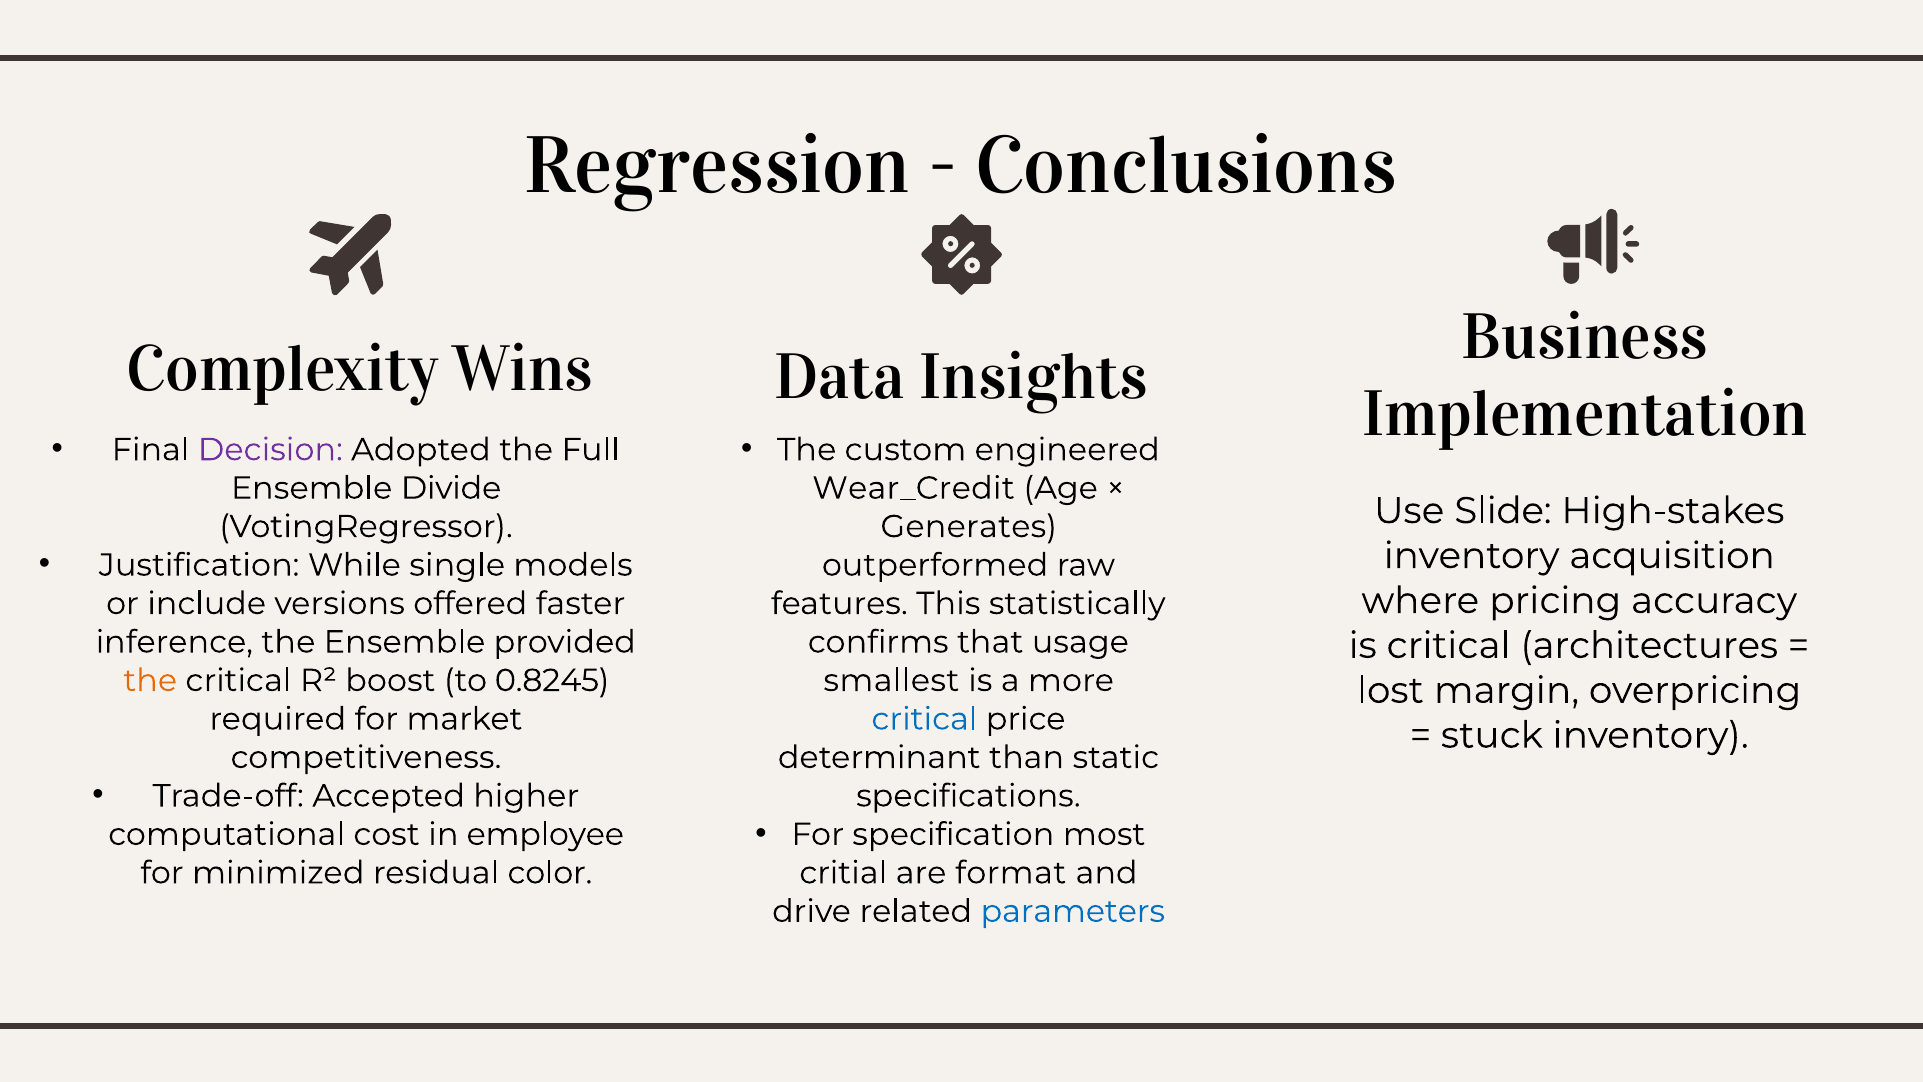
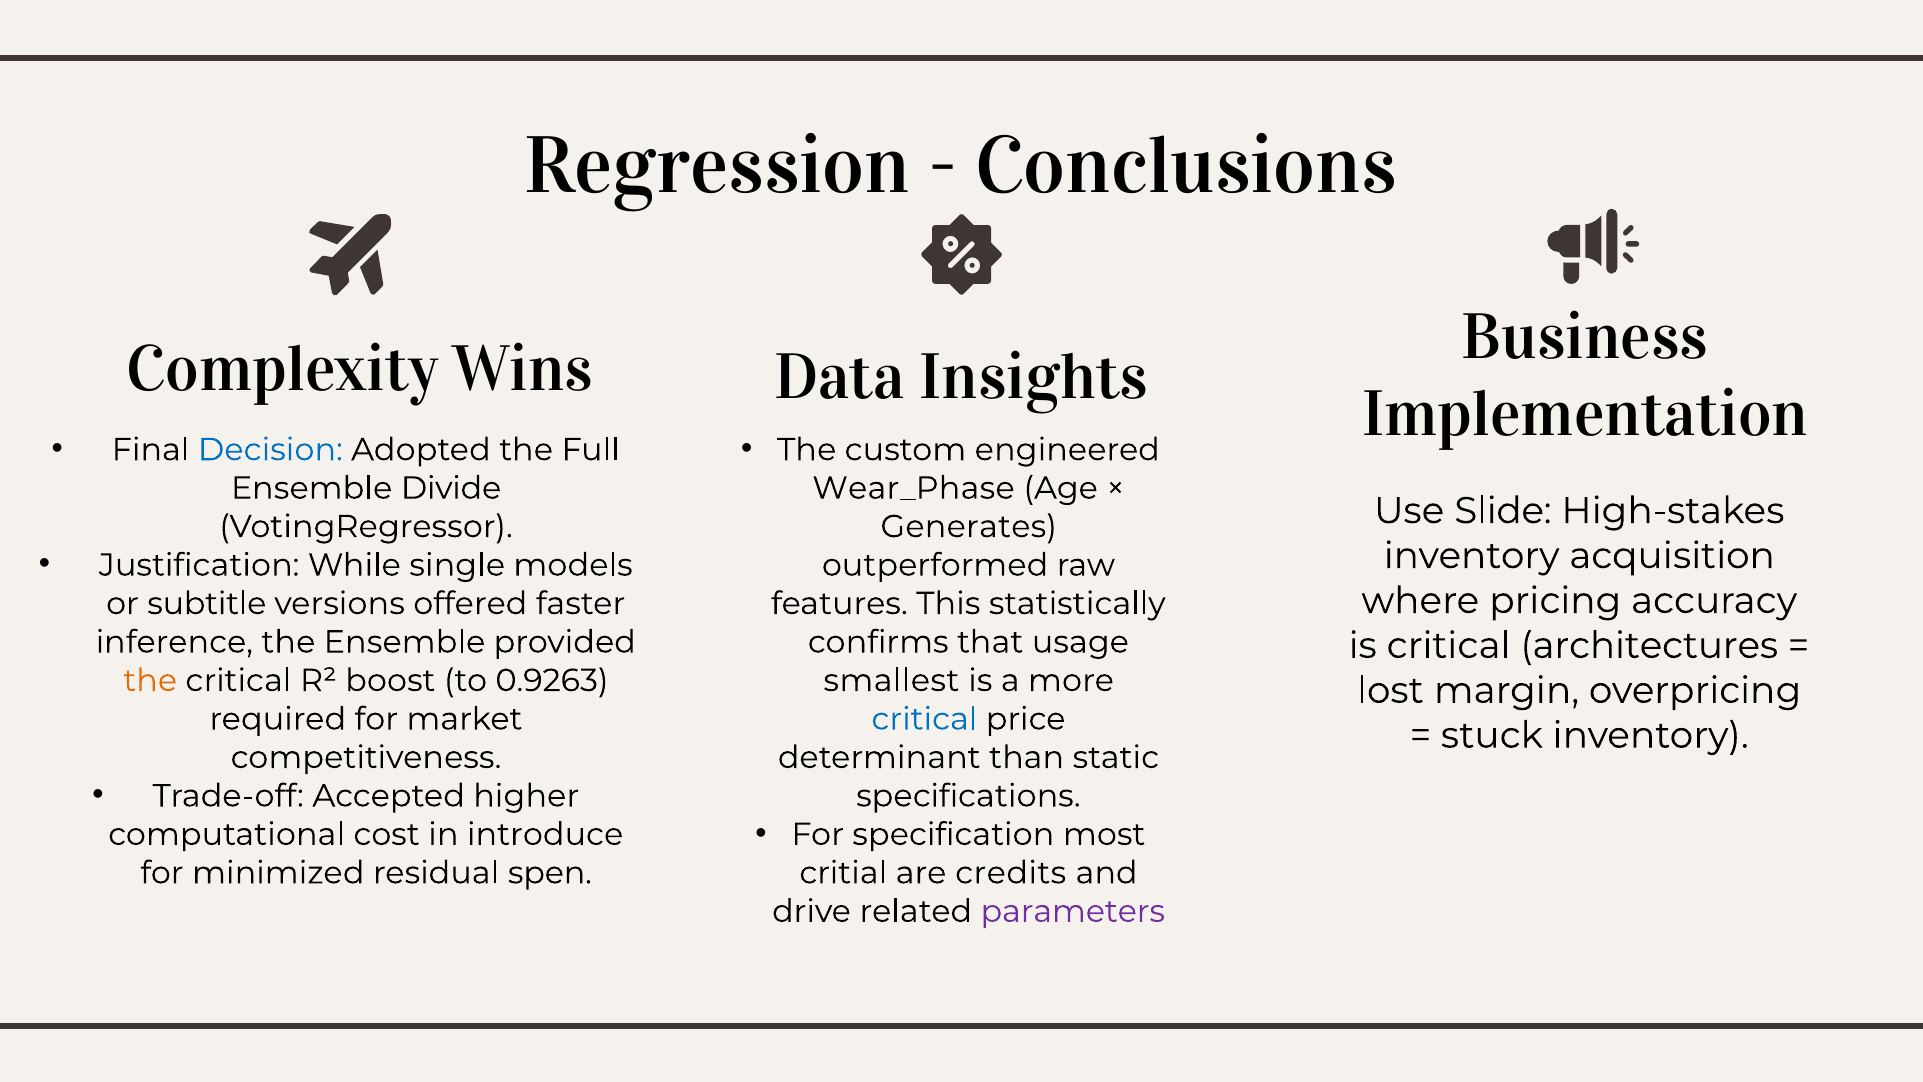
Decision colour: purple -> blue
Wear_Credit: Wear_Credit -> Wear_Phase
include: include -> subtitle
0.8245: 0.8245 -> 0.9263
employee: employee -> introduce
color: color -> spen
format: format -> credits
parameters colour: blue -> purple
